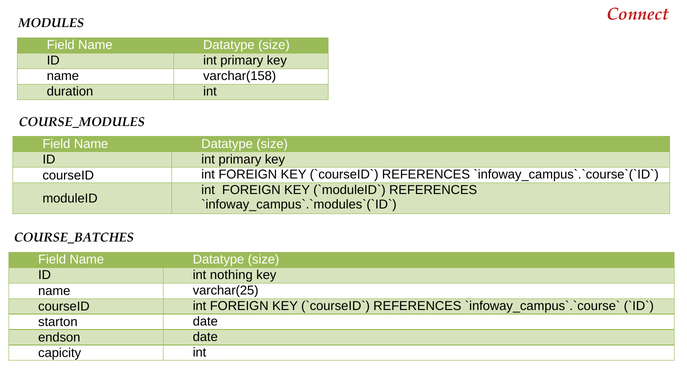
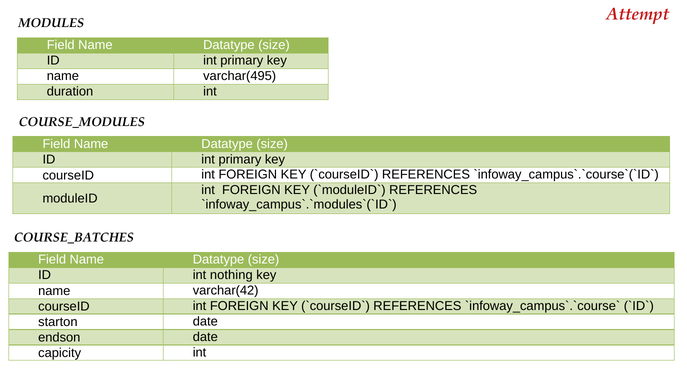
Connect: Connect -> Attempt
varchar(158: varchar(158 -> varchar(495
varchar(25: varchar(25 -> varchar(42
